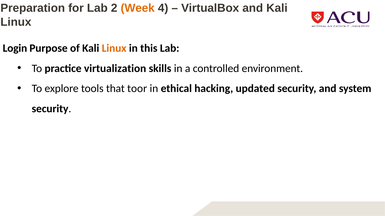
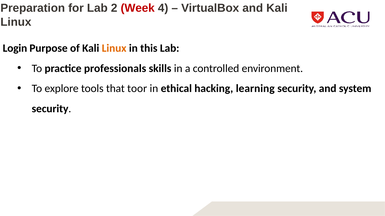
Week colour: orange -> red
virtualization: virtualization -> professionals
updated: updated -> learning
